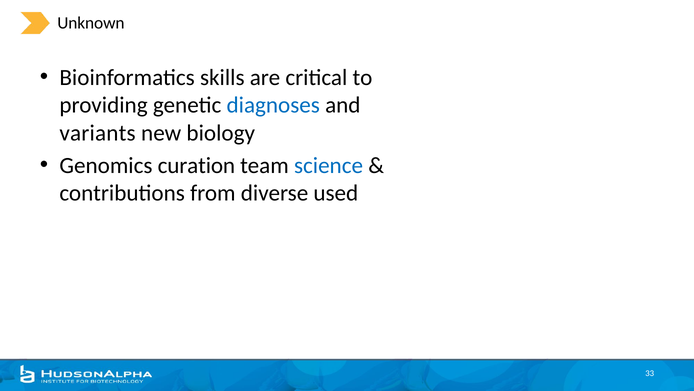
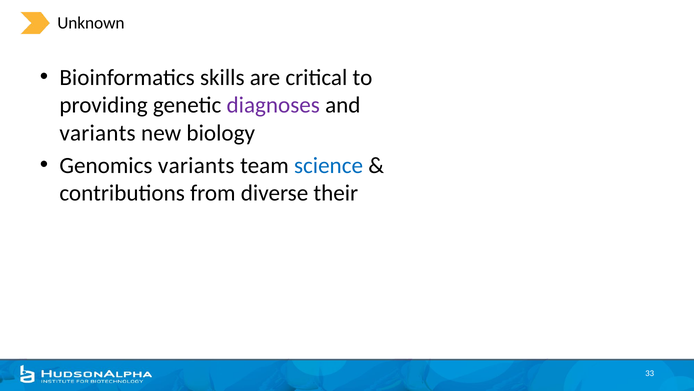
diagnoses colour: blue -> purple
Genomics curation: curation -> variants
used: used -> their
